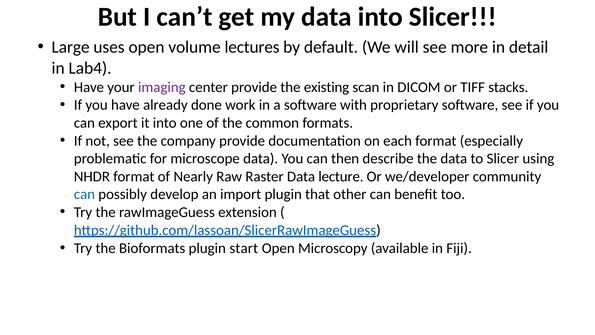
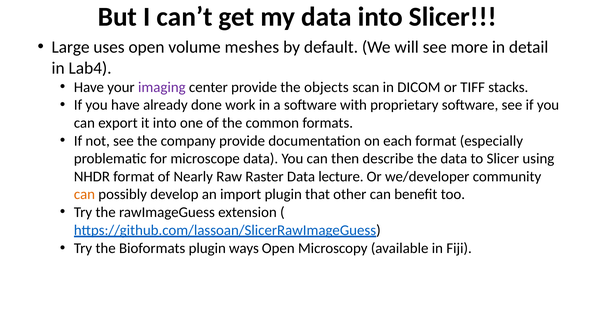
lectures: lectures -> meshes
existing: existing -> objects
can at (84, 194) colour: blue -> orange
start: start -> ways
